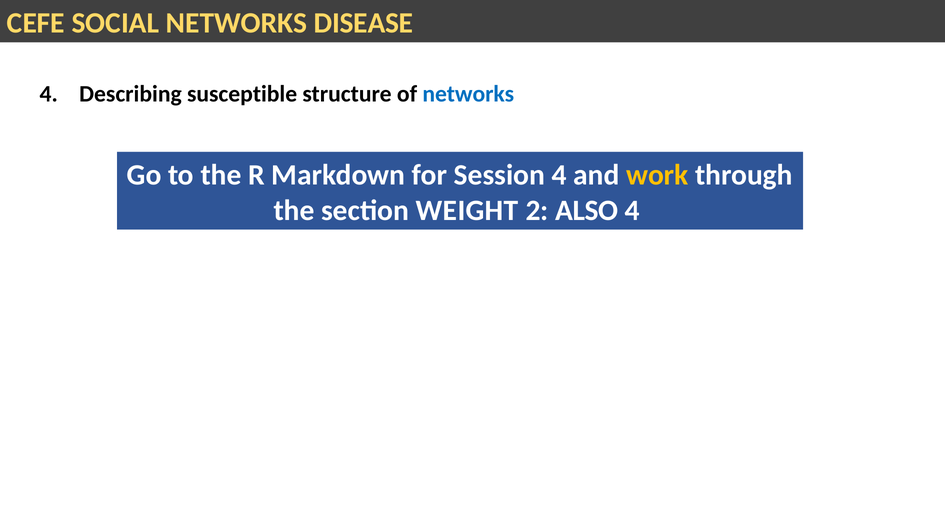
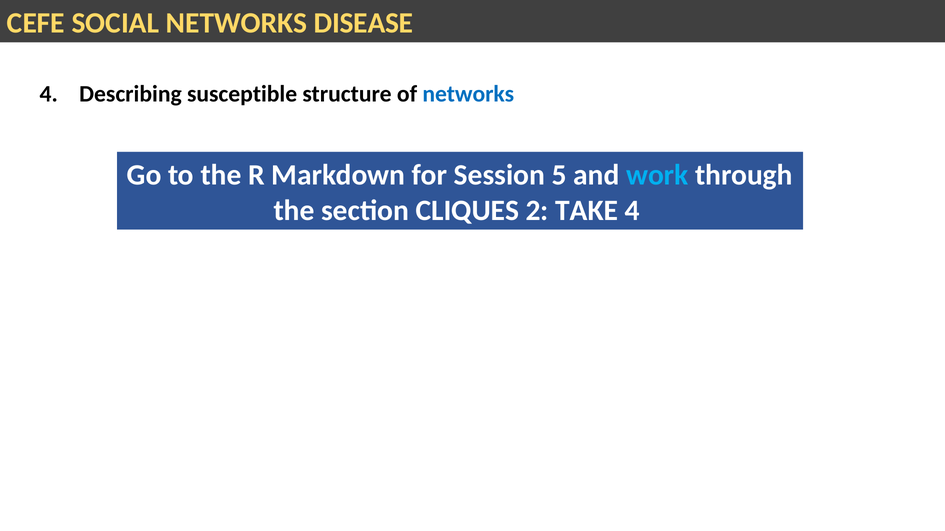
Session 4: 4 -> 5
work colour: yellow -> light blue
WEIGHT: WEIGHT -> CLIQUES
ALSO: ALSO -> TAKE
